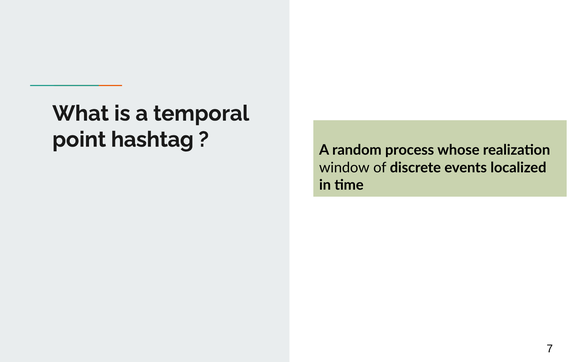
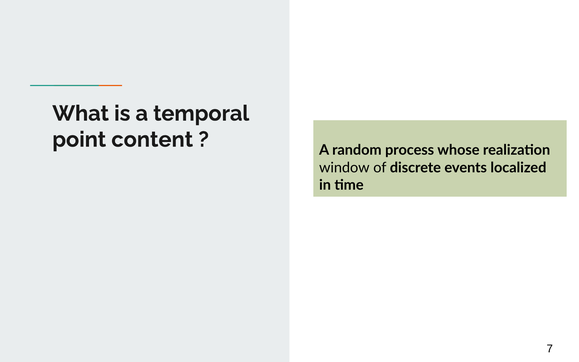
hashtag: hashtag -> content
